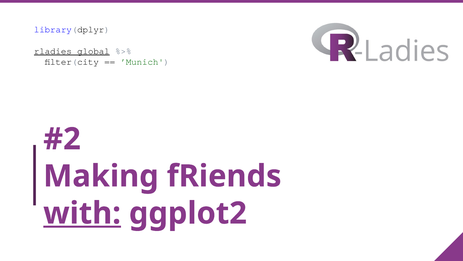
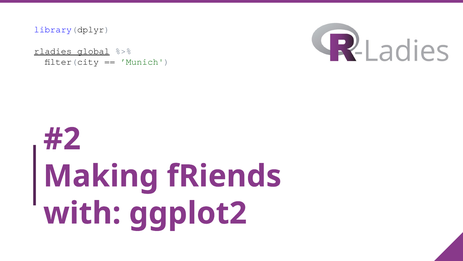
with underline: present -> none
